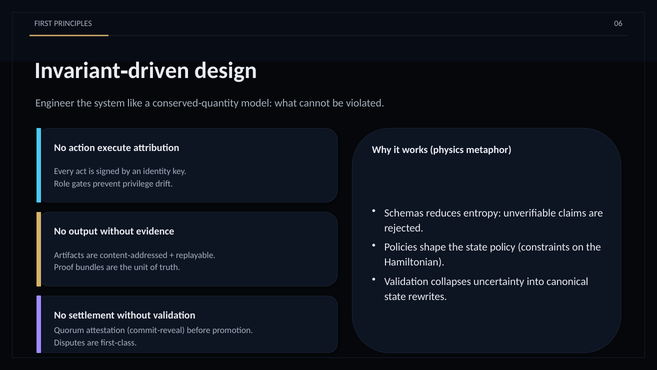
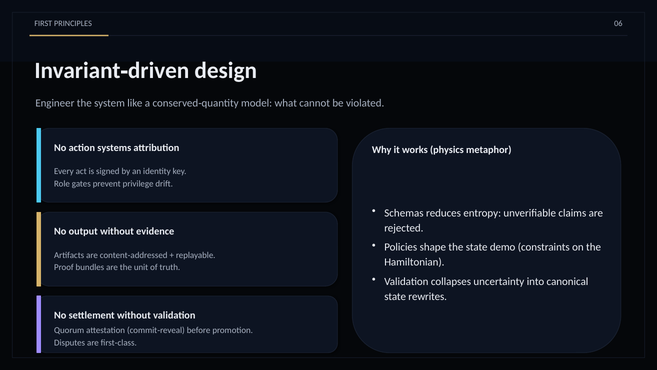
execute: execute -> systems
policy: policy -> demo
